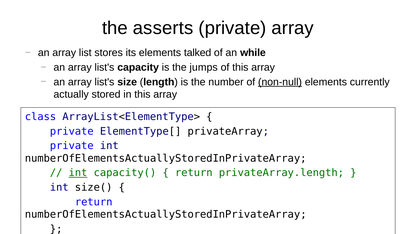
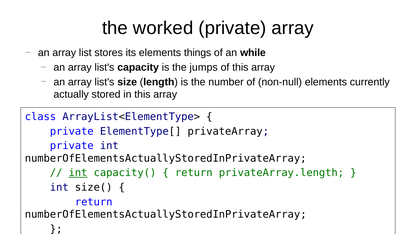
asserts: asserts -> worked
talked: talked -> things
non-null underline: present -> none
